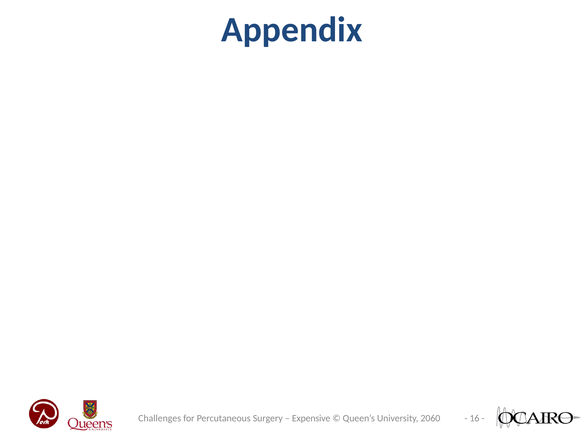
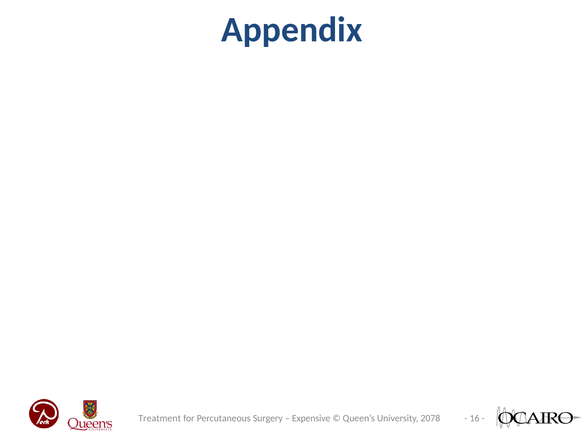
Challenges: Challenges -> Treatment
2060: 2060 -> 2078
